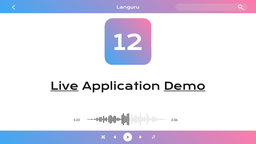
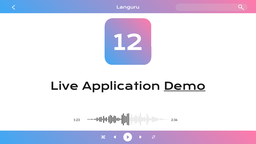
Live underline: present -> none
